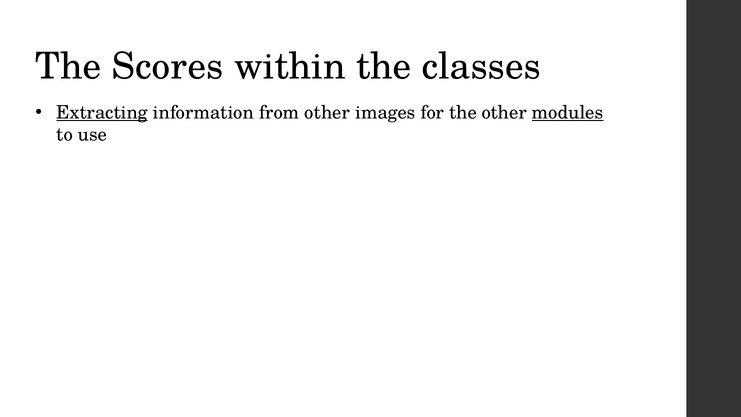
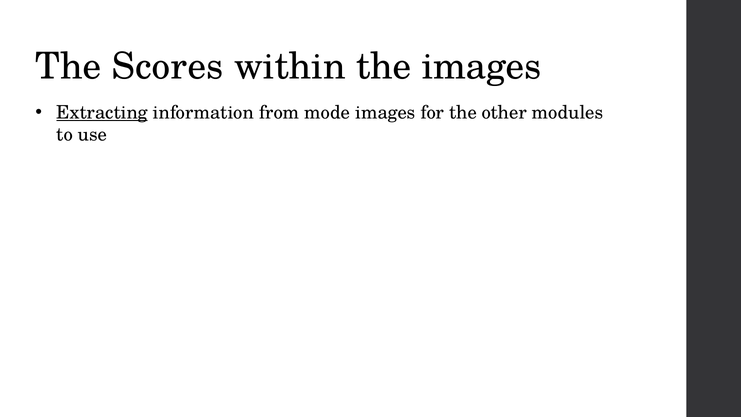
the classes: classes -> images
from other: other -> mode
modules underline: present -> none
